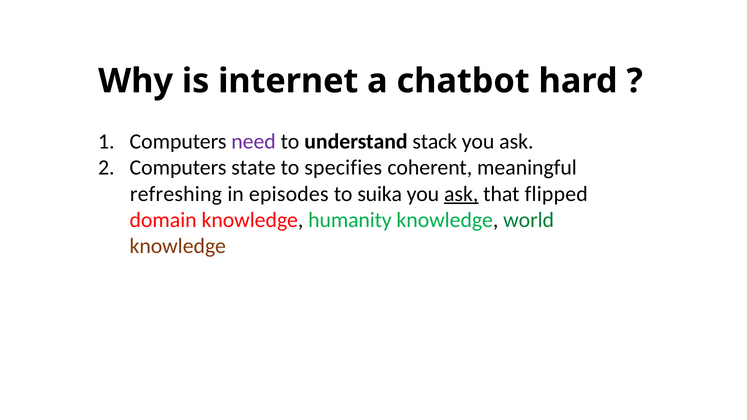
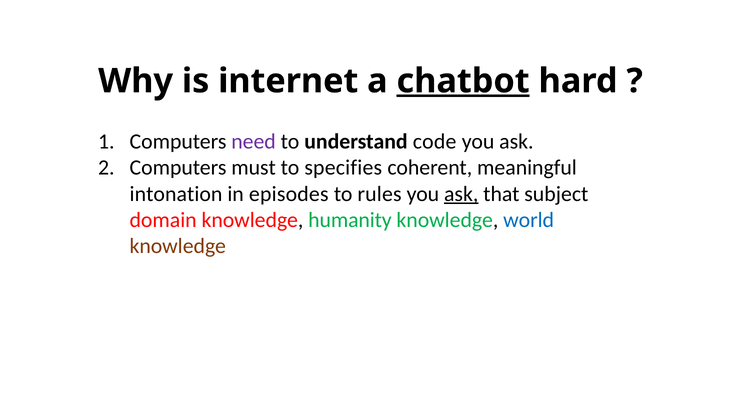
chatbot underline: none -> present
stack: stack -> code
state: state -> must
refreshing: refreshing -> intonation
suika: suika -> rules
flipped: flipped -> subject
world colour: green -> blue
